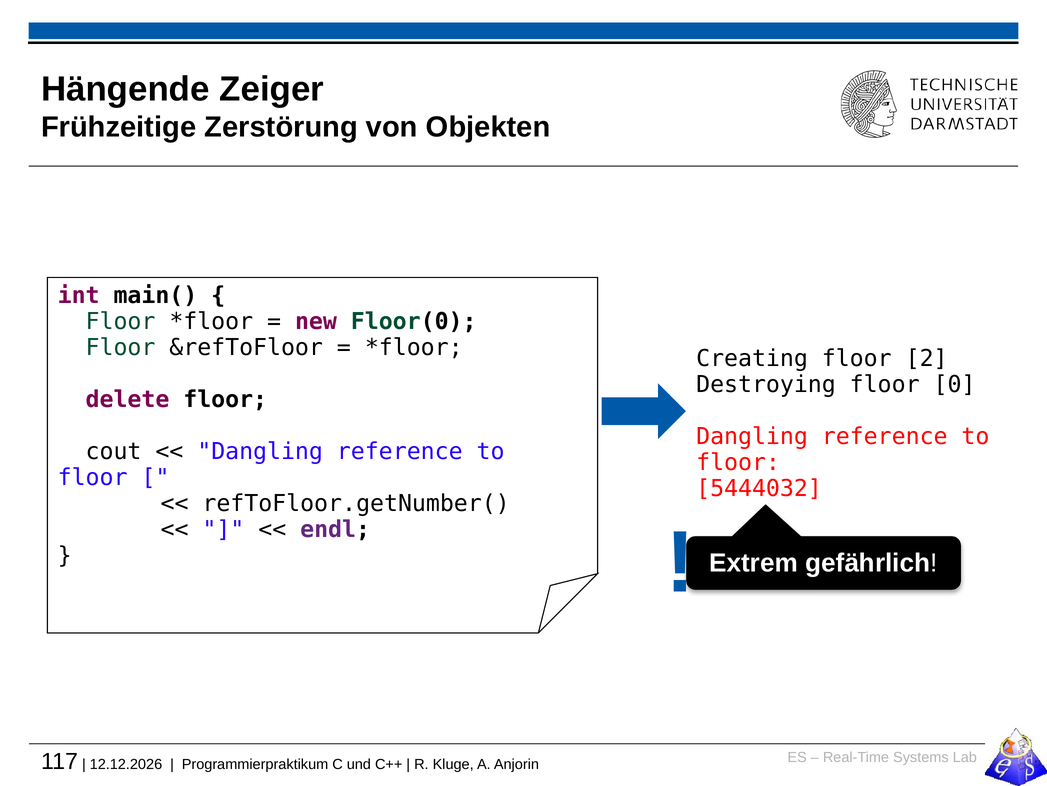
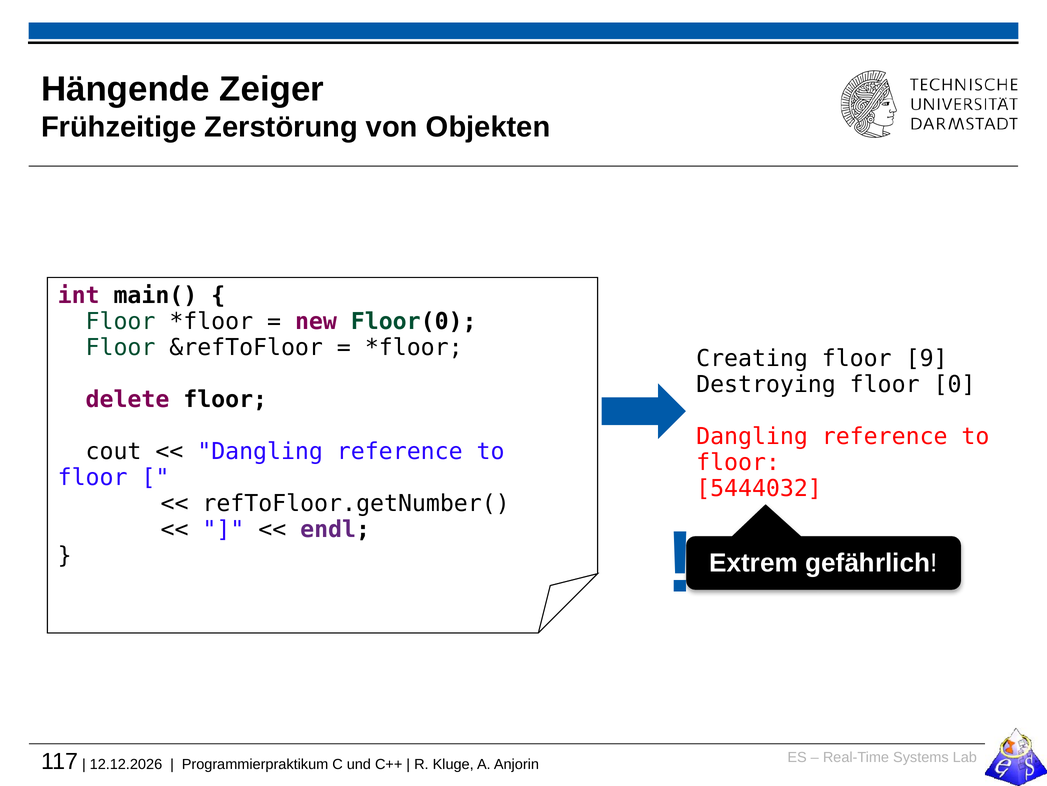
2: 2 -> 9
